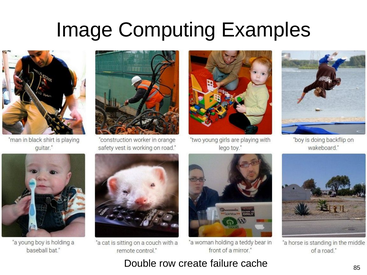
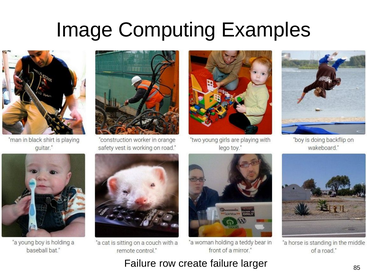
Double at (140, 264): Double -> Failure
cache: cache -> larger
